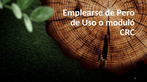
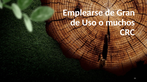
Pero: Pero -> Gran
moduló: moduló -> muchos
